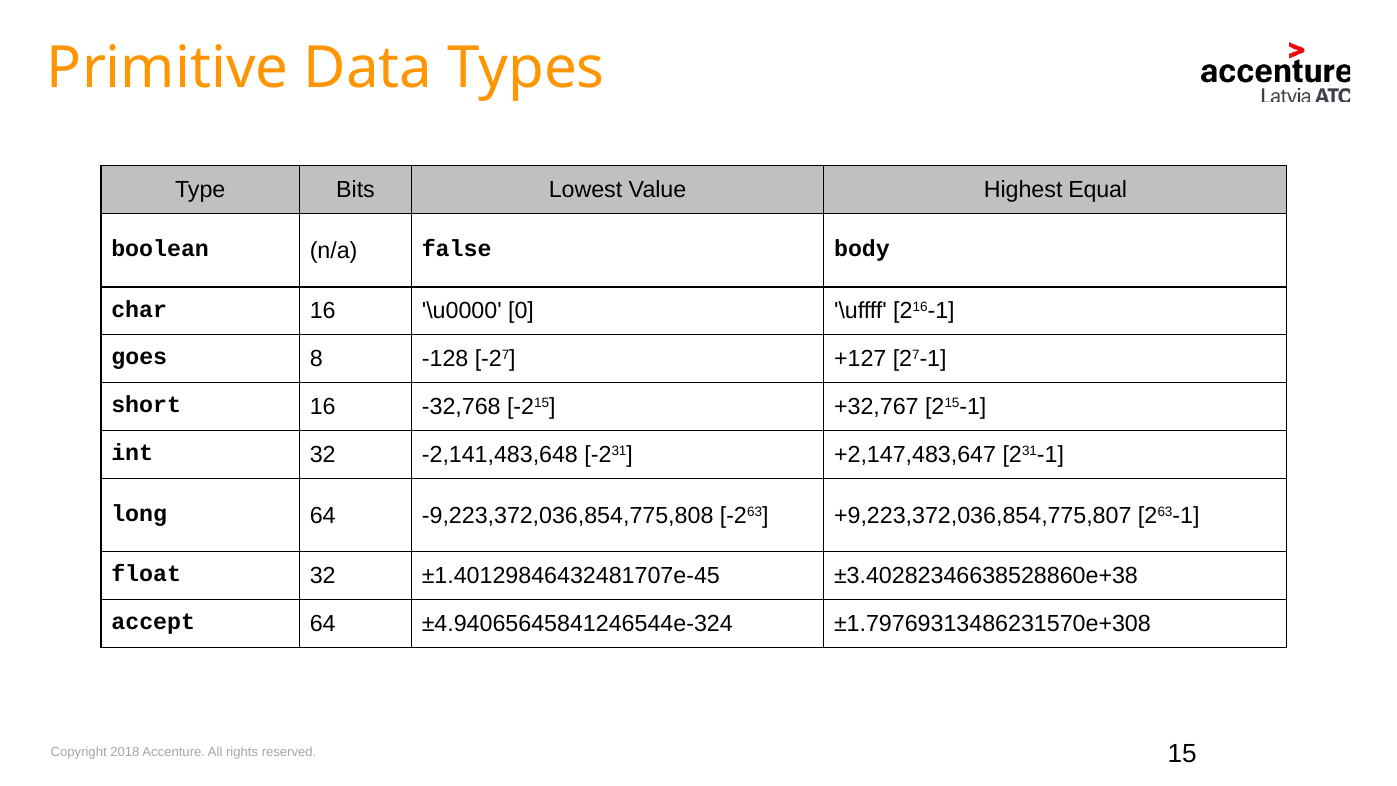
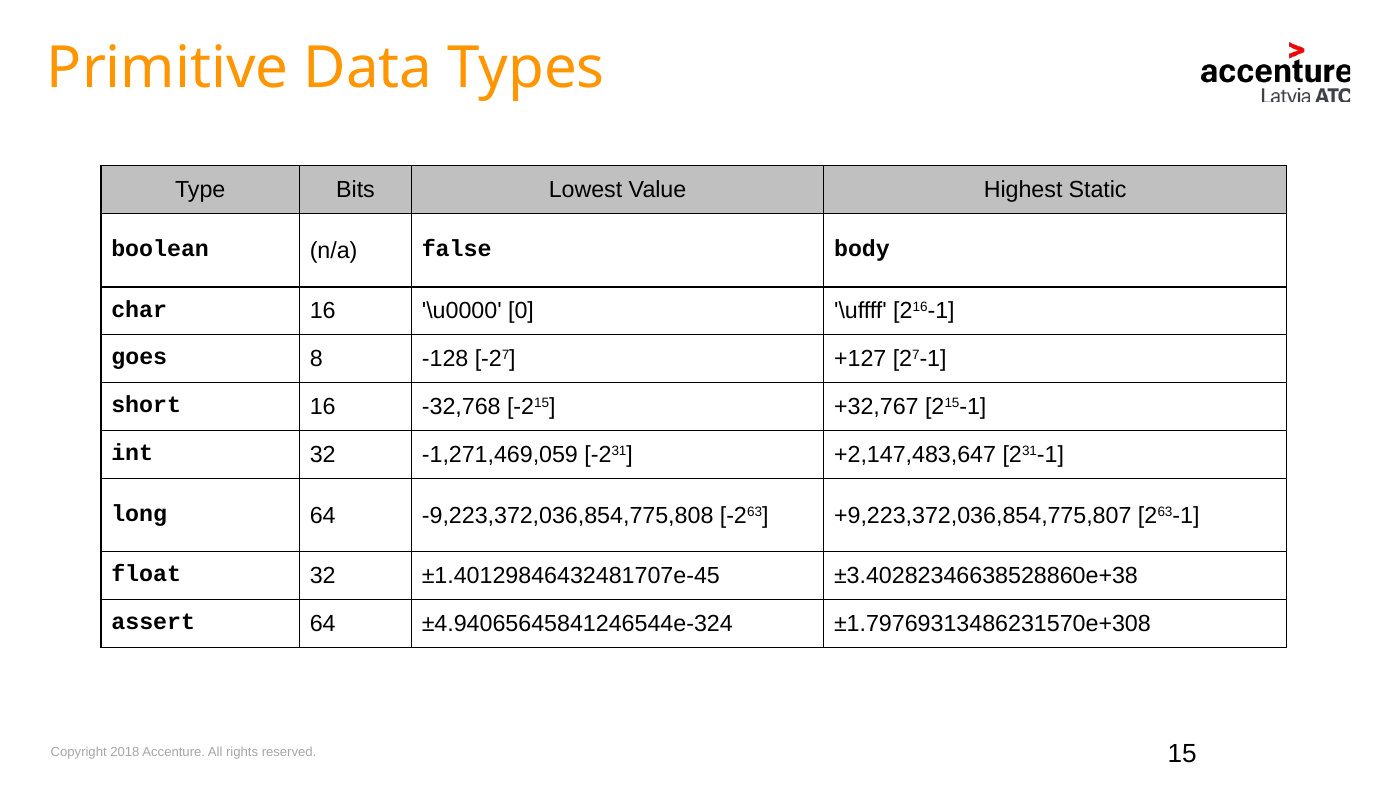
Equal: Equal -> Static
-2,141,483,648: -2,141,483,648 -> -1,271,469,059
accept: accept -> assert
